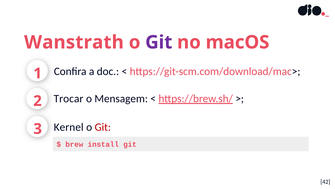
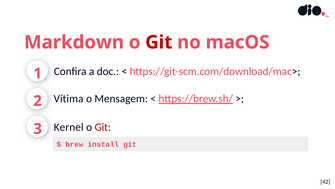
Wanstrath: Wanstrath -> Markdown
Git at (159, 42) colour: purple -> red
Trocar: Trocar -> Vítima
